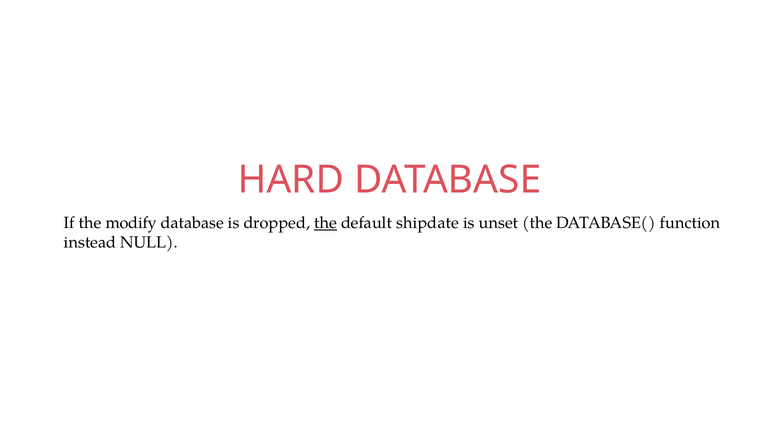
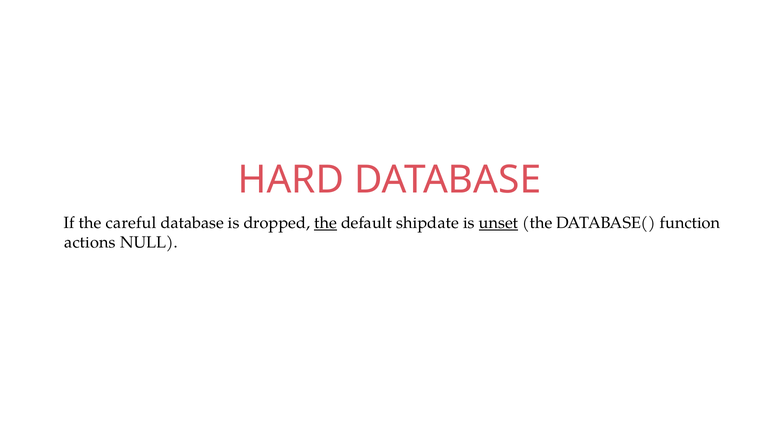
modify: modify -> careful
unset underline: none -> present
instead: instead -> actions
